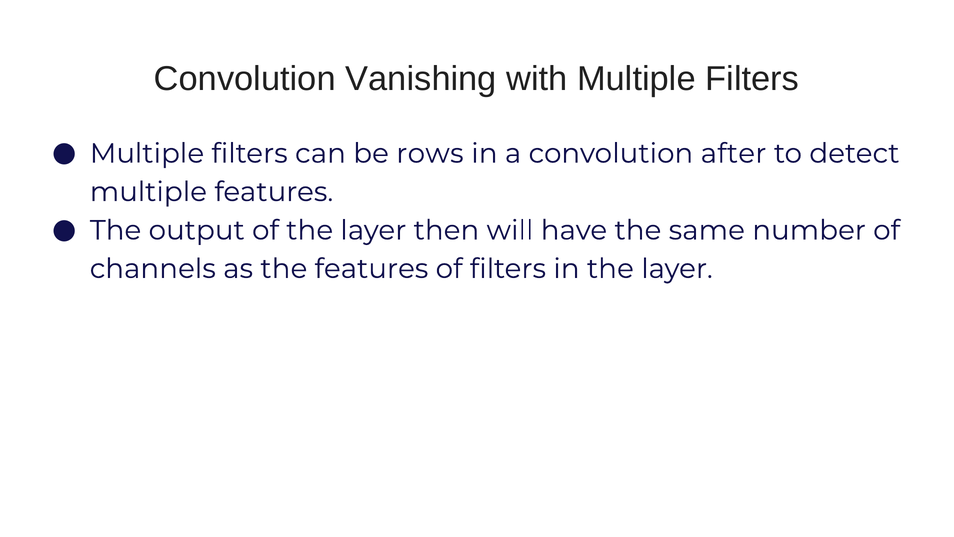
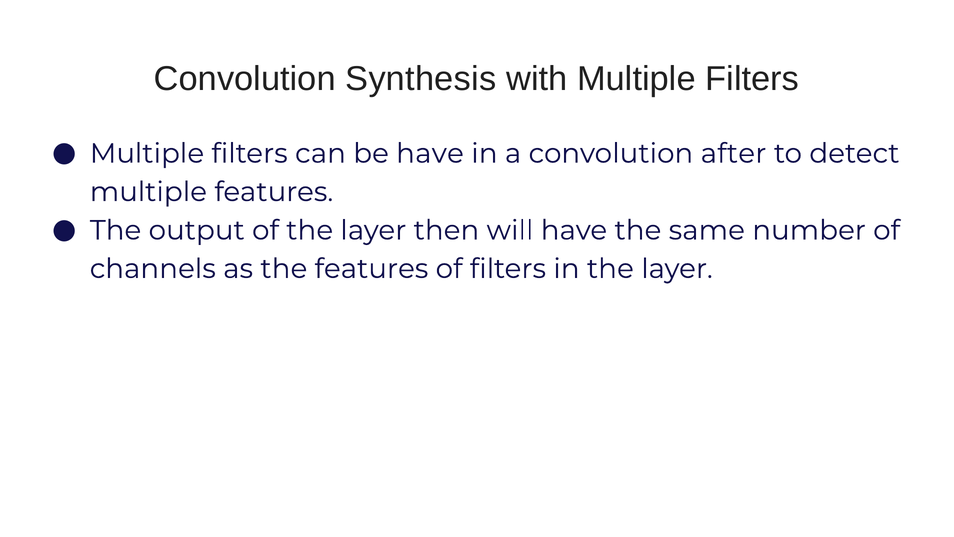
Vanishing: Vanishing -> Synthesis
be rows: rows -> have
